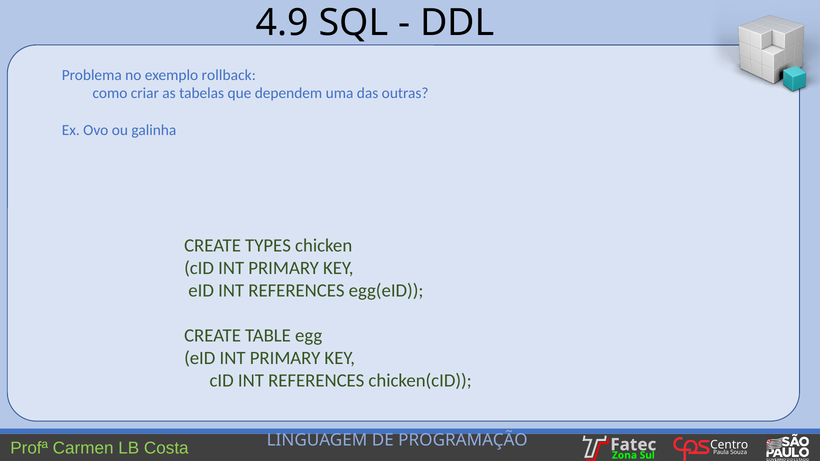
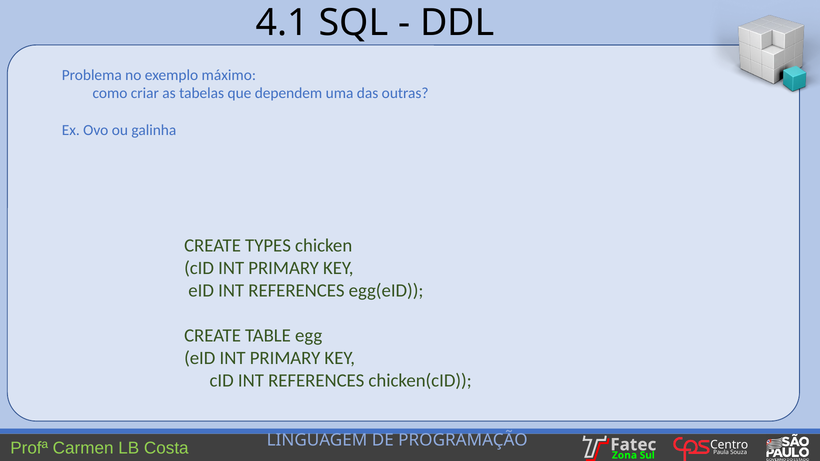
4.9: 4.9 -> 4.1
rollback: rollback -> máximo
